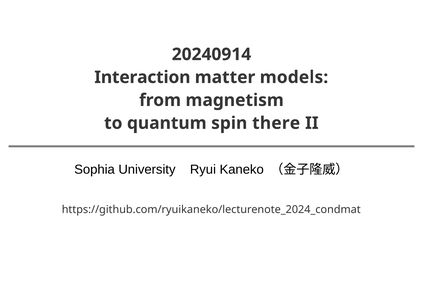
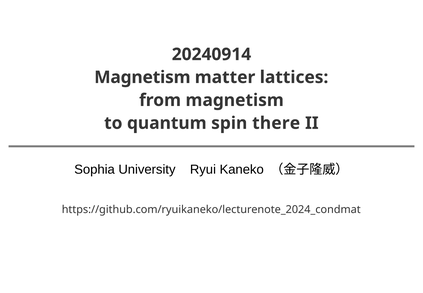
Interaction at (142, 77): Interaction -> Magnetism
models: models -> lattices
